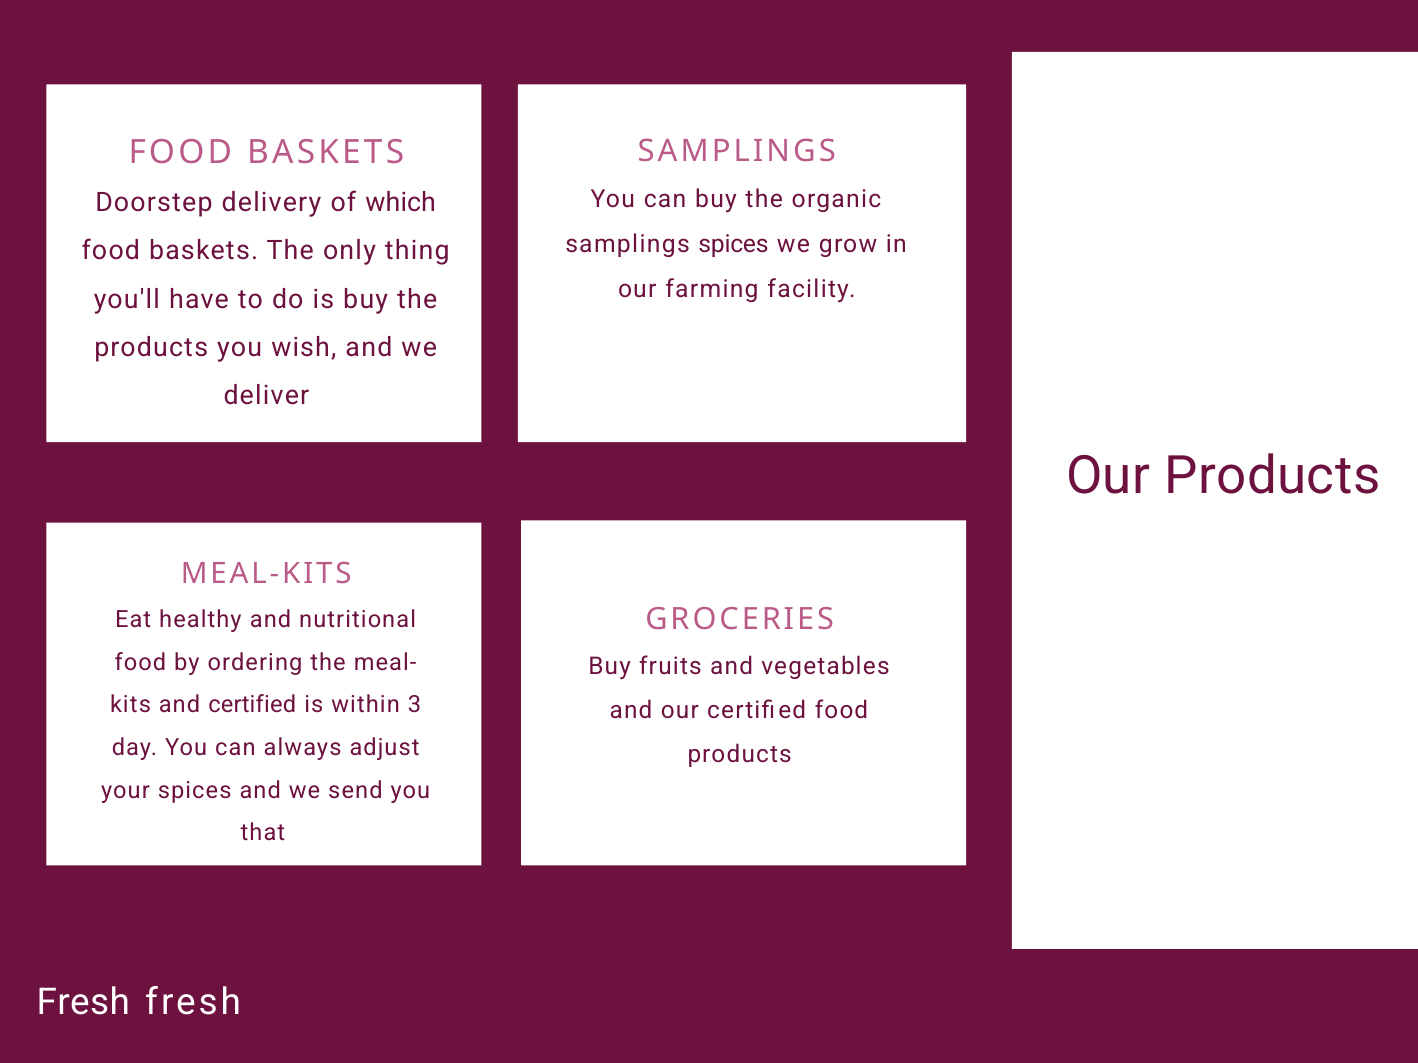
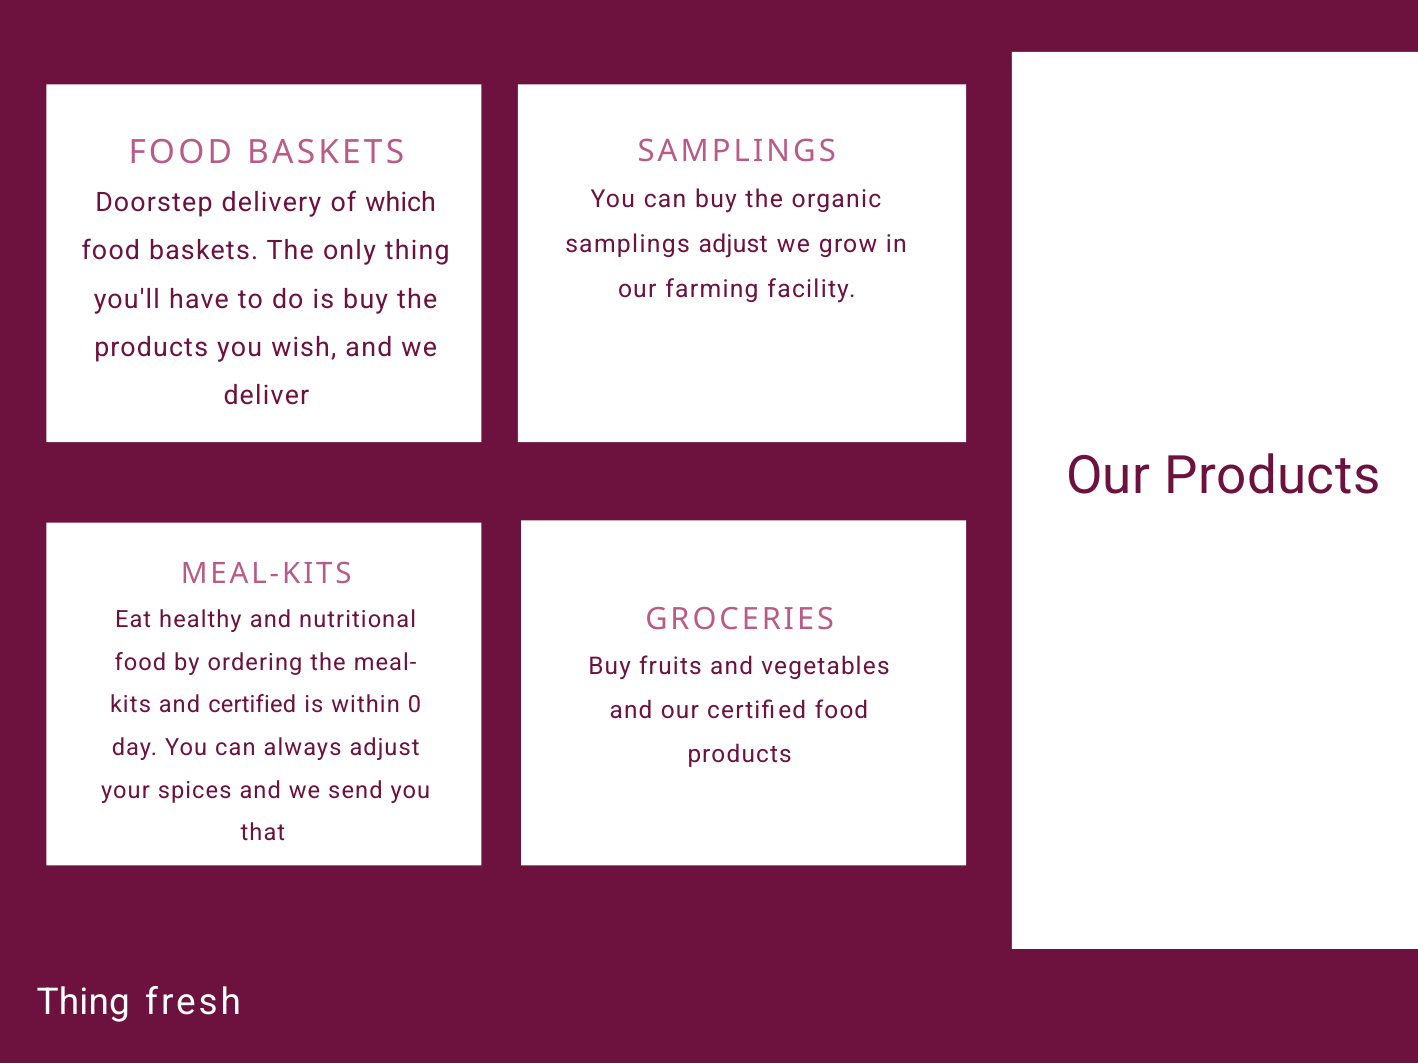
samplings spices: spices -> adjust
3: 3 -> 0
Fresh at (83, 1003): Fresh -> Thing
